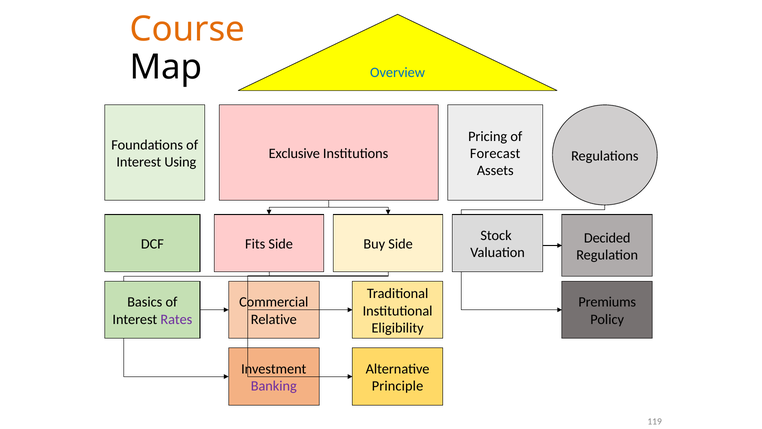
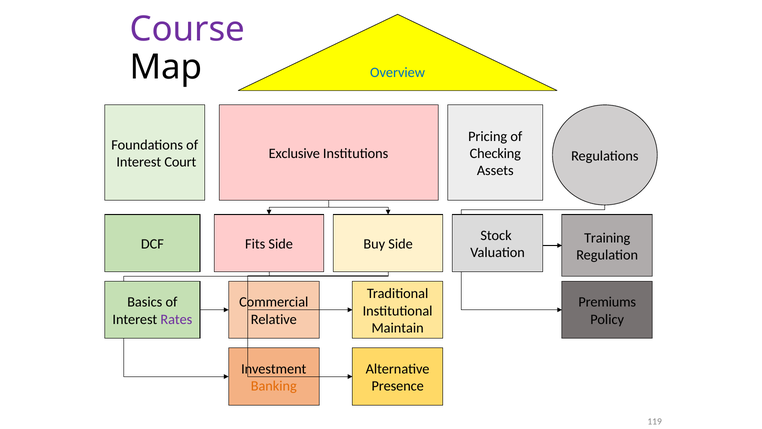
Course colour: orange -> purple
Forecast: Forecast -> Checking
Using: Using -> Court
Decided: Decided -> Training
Eligibility: Eligibility -> Maintain
Banking colour: purple -> orange
Principle: Principle -> Presence
